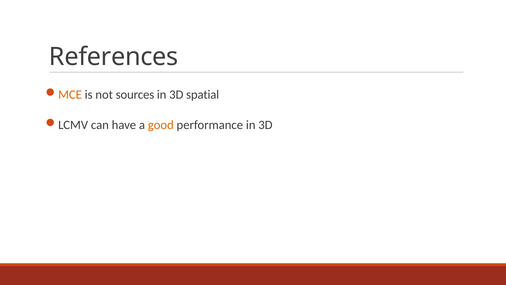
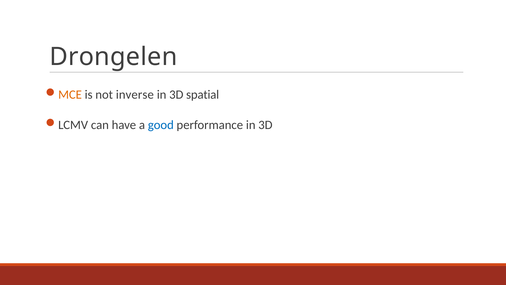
References: References -> Drongelen
sources: sources -> inverse
good colour: orange -> blue
